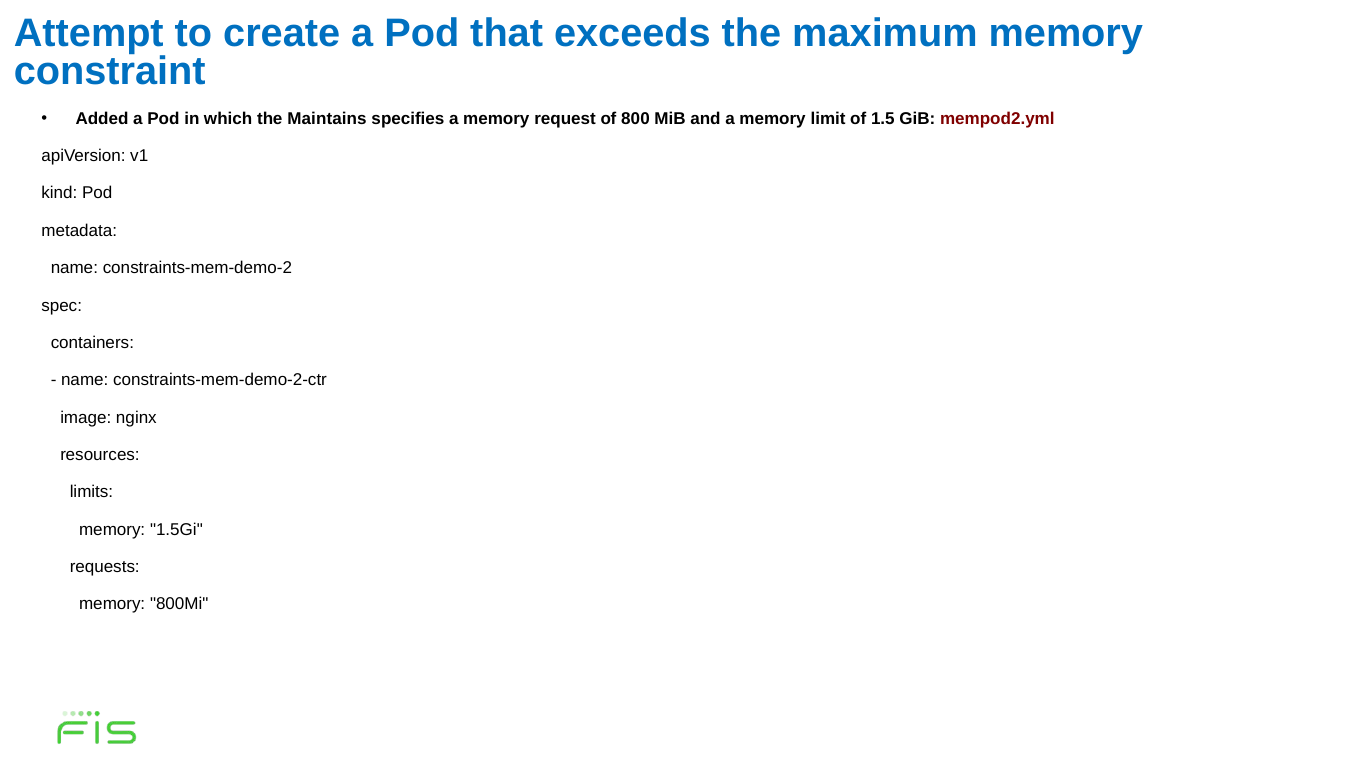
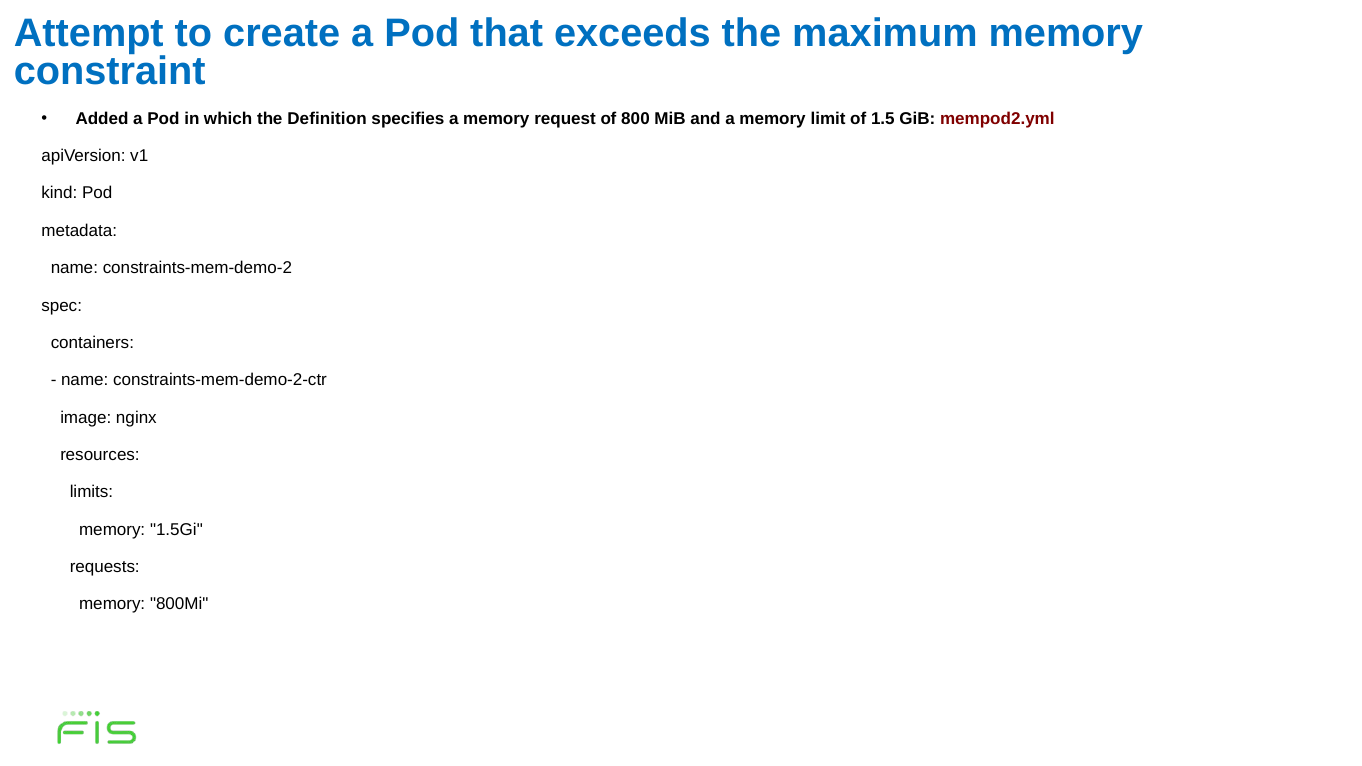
Maintains: Maintains -> Definition
